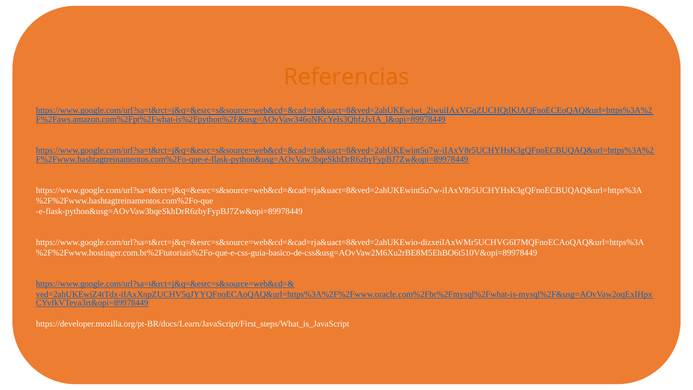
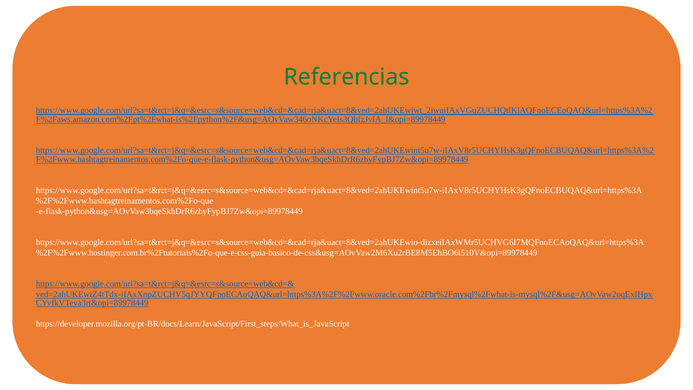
Referencias colour: orange -> green
